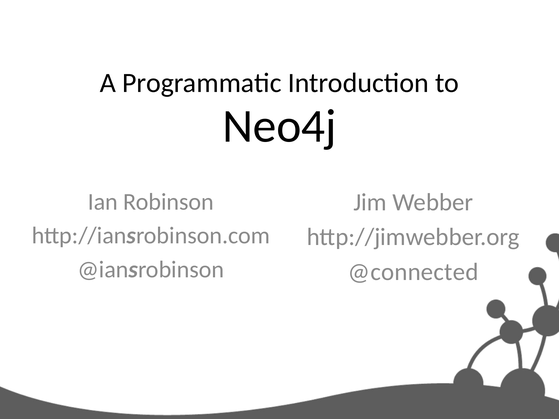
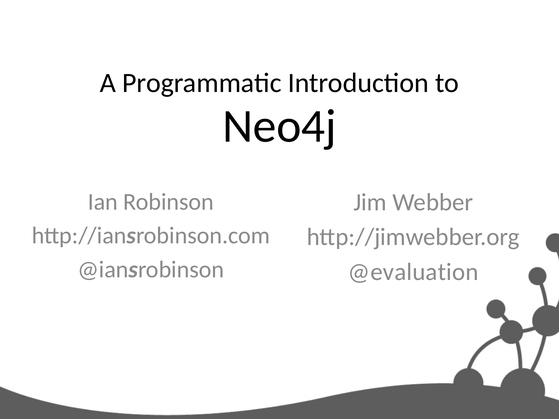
@connected: @connected -> @evaluation
